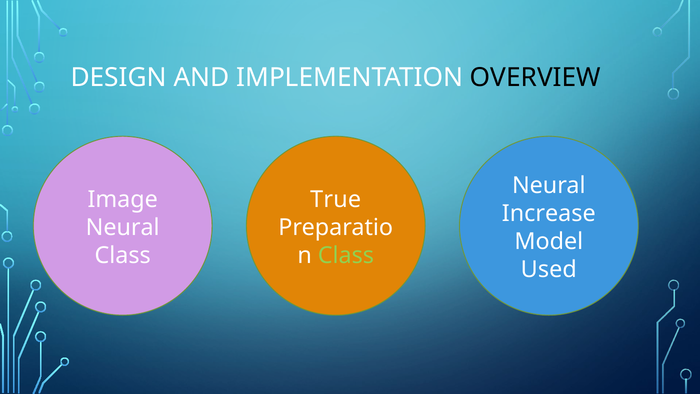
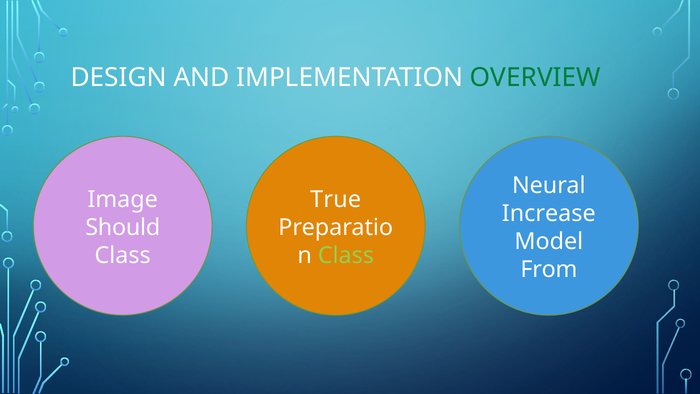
OVERVIEW colour: black -> green
Neural at (123, 227): Neural -> Should
Used: Used -> From
